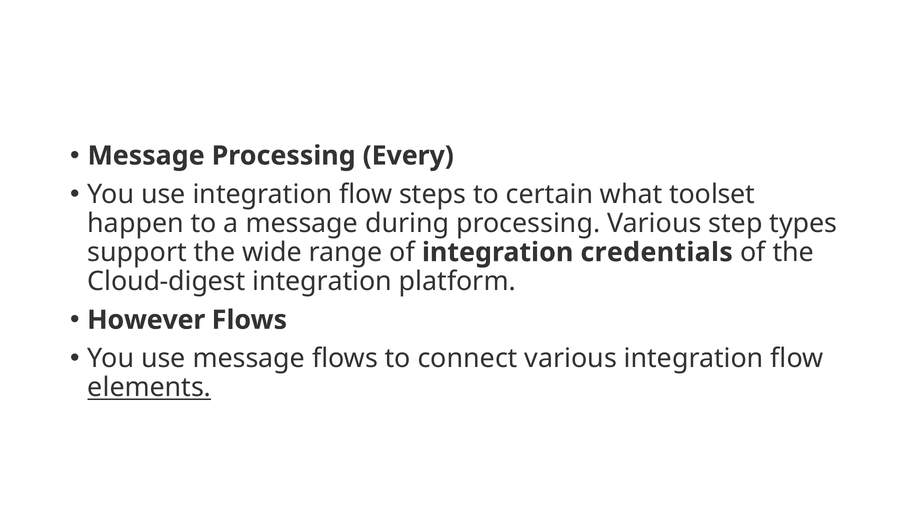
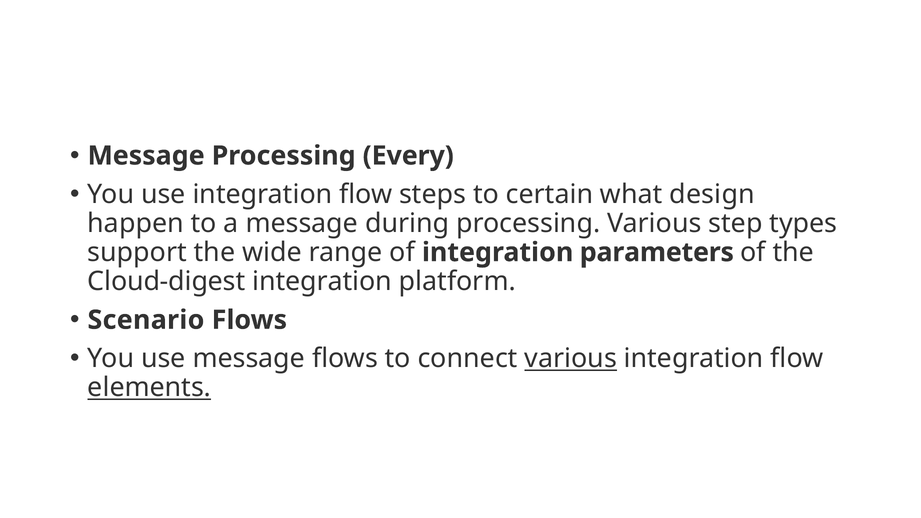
toolset: toolset -> design
credentials: credentials -> parameters
However: However -> Scenario
various at (571, 359) underline: none -> present
